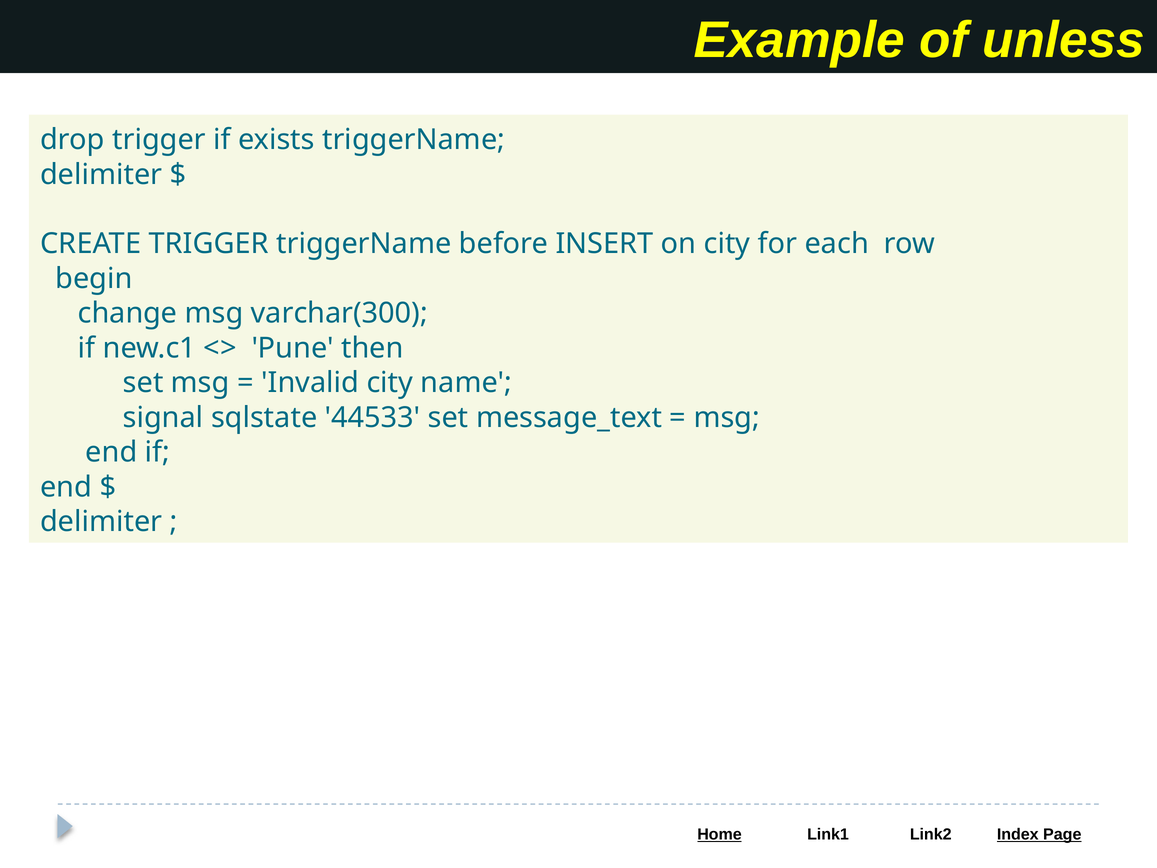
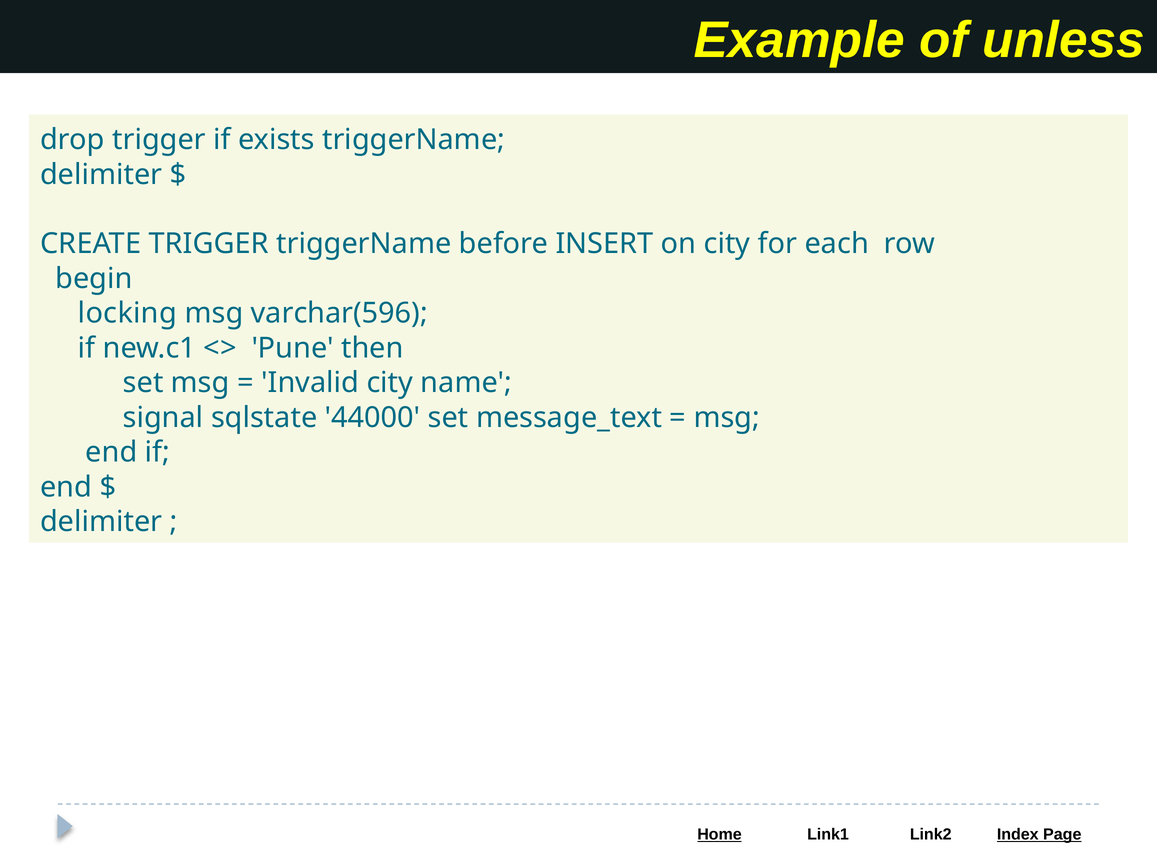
change: change -> locking
varchar(300: varchar(300 -> varchar(596
44533: 44533 -> 44000
